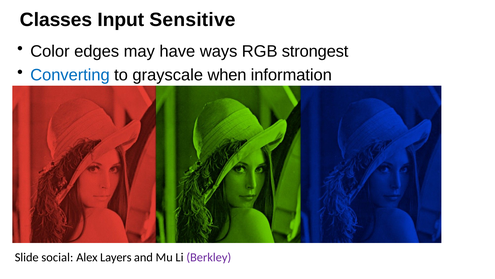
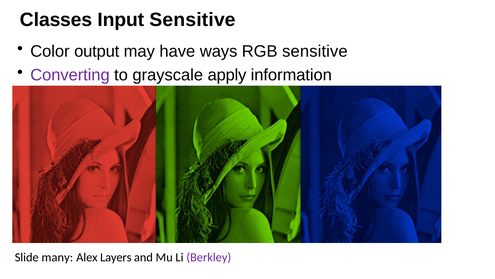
edges: edges -> output
RGB strongest: strongest -> sensitive
Converting colour: blue -> purple
when: when -> apply
social: social -> many
